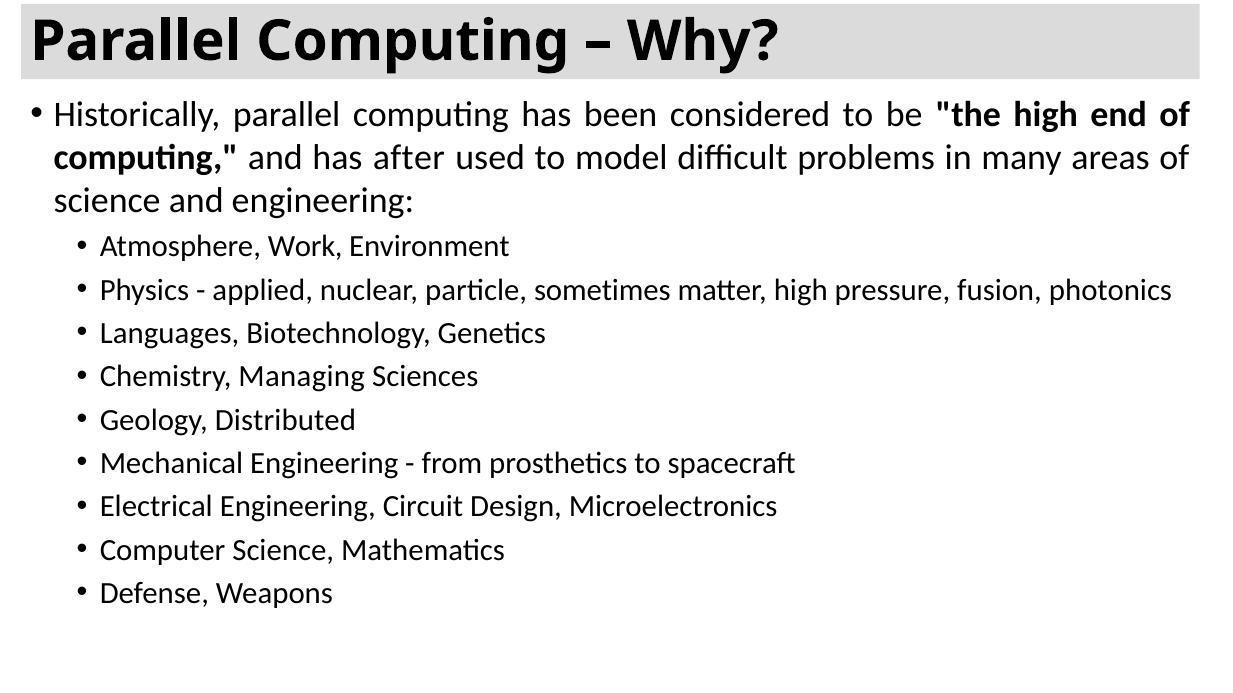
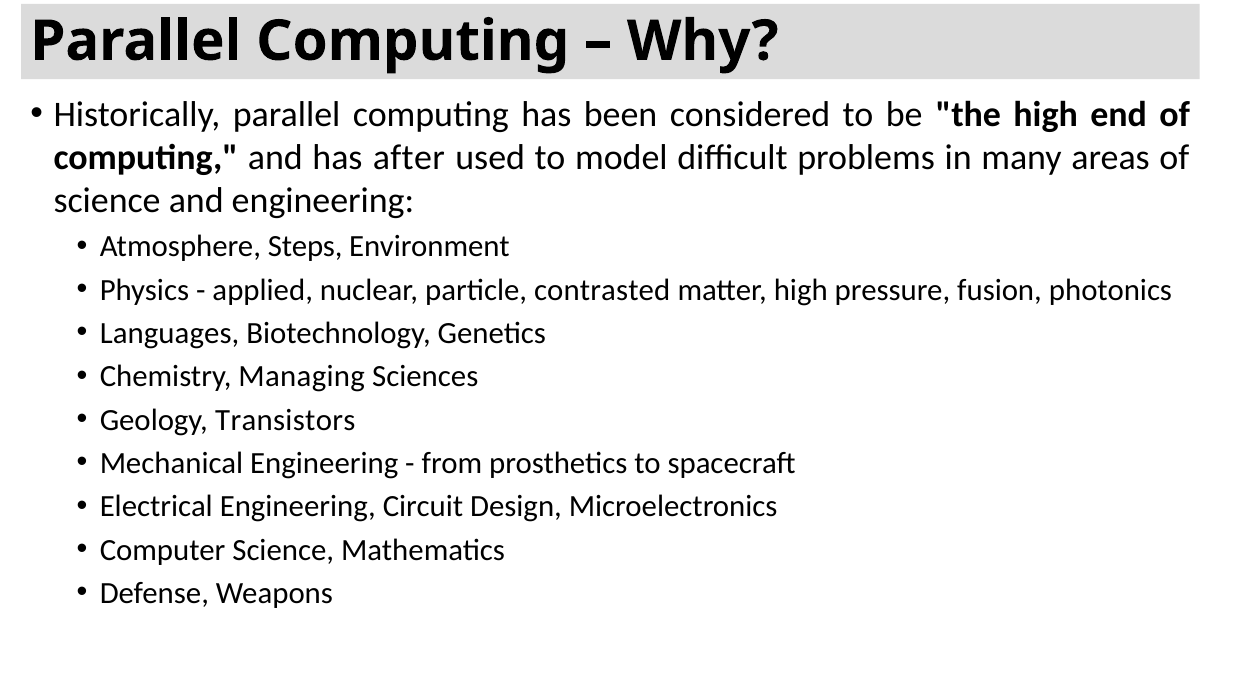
Work: Work -> Steps
sometimes: sometimes -> contrasted
Distributed: Distributed -> Transistors
